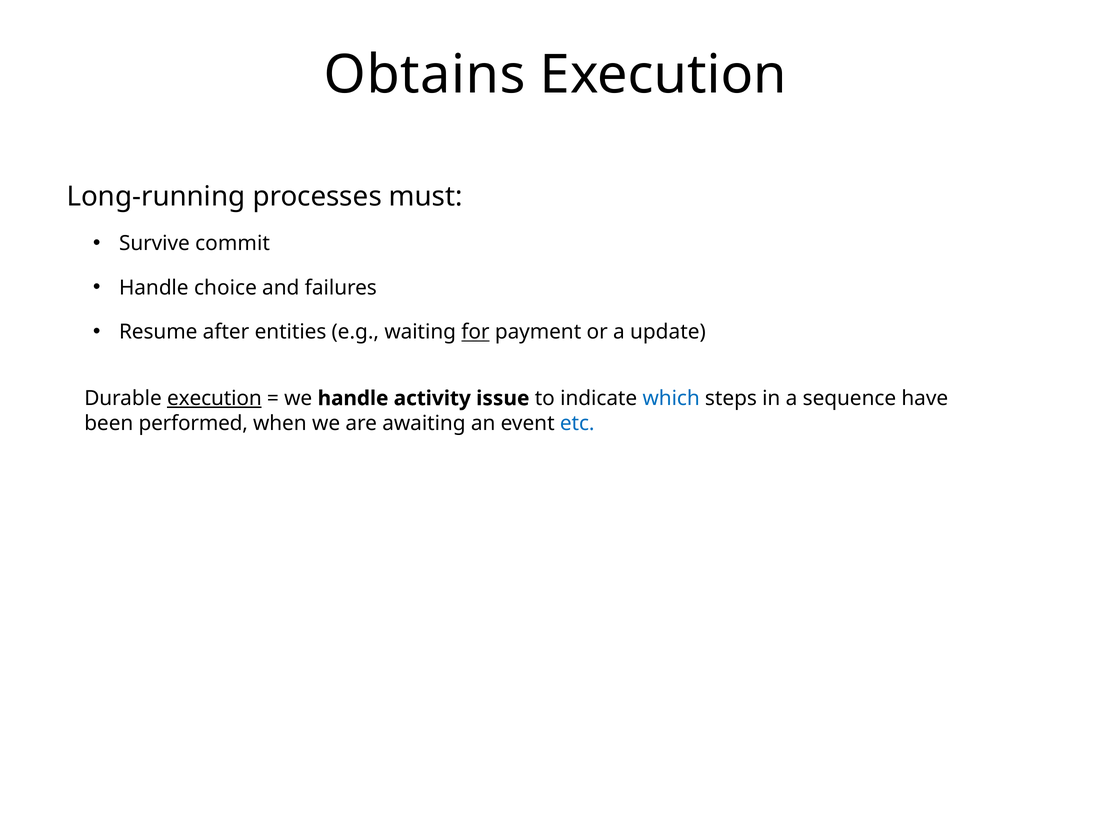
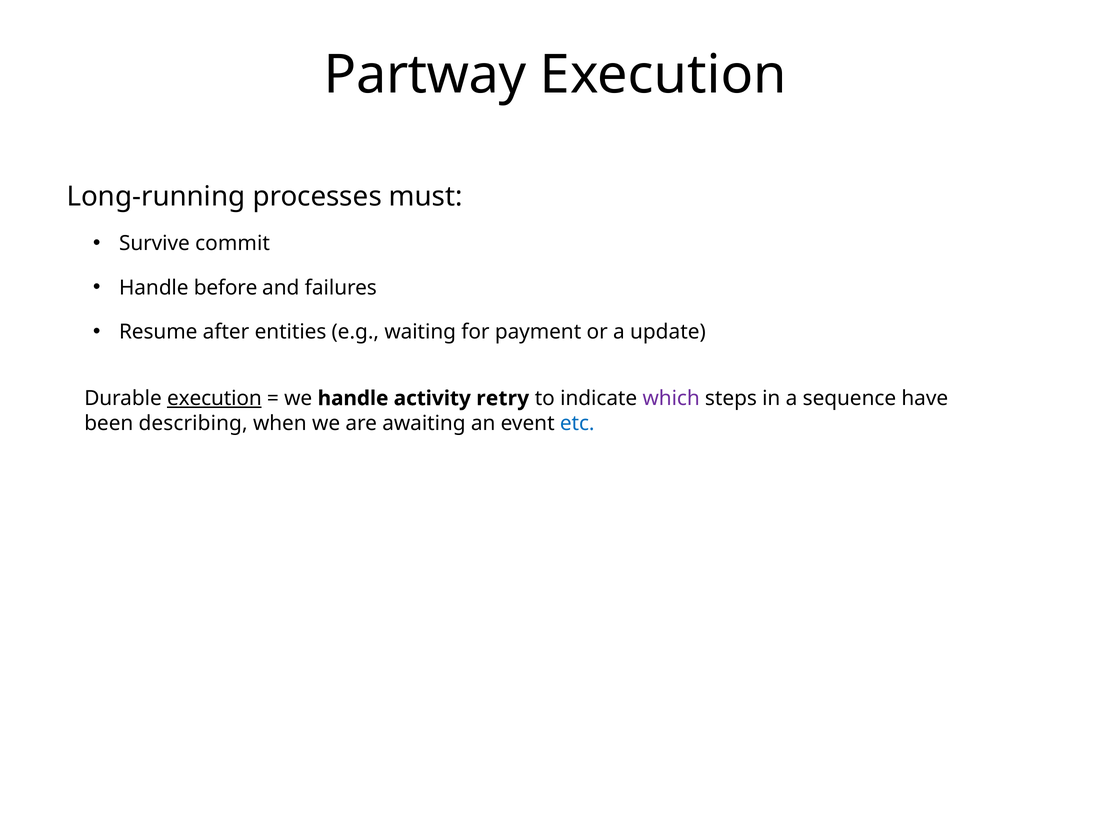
Obtains: Obtains -> Partway
choice: choice -> before
for underline: present -> none
issue: issue -> retry
which colour: blue -> purple
performed: performed -> describing
